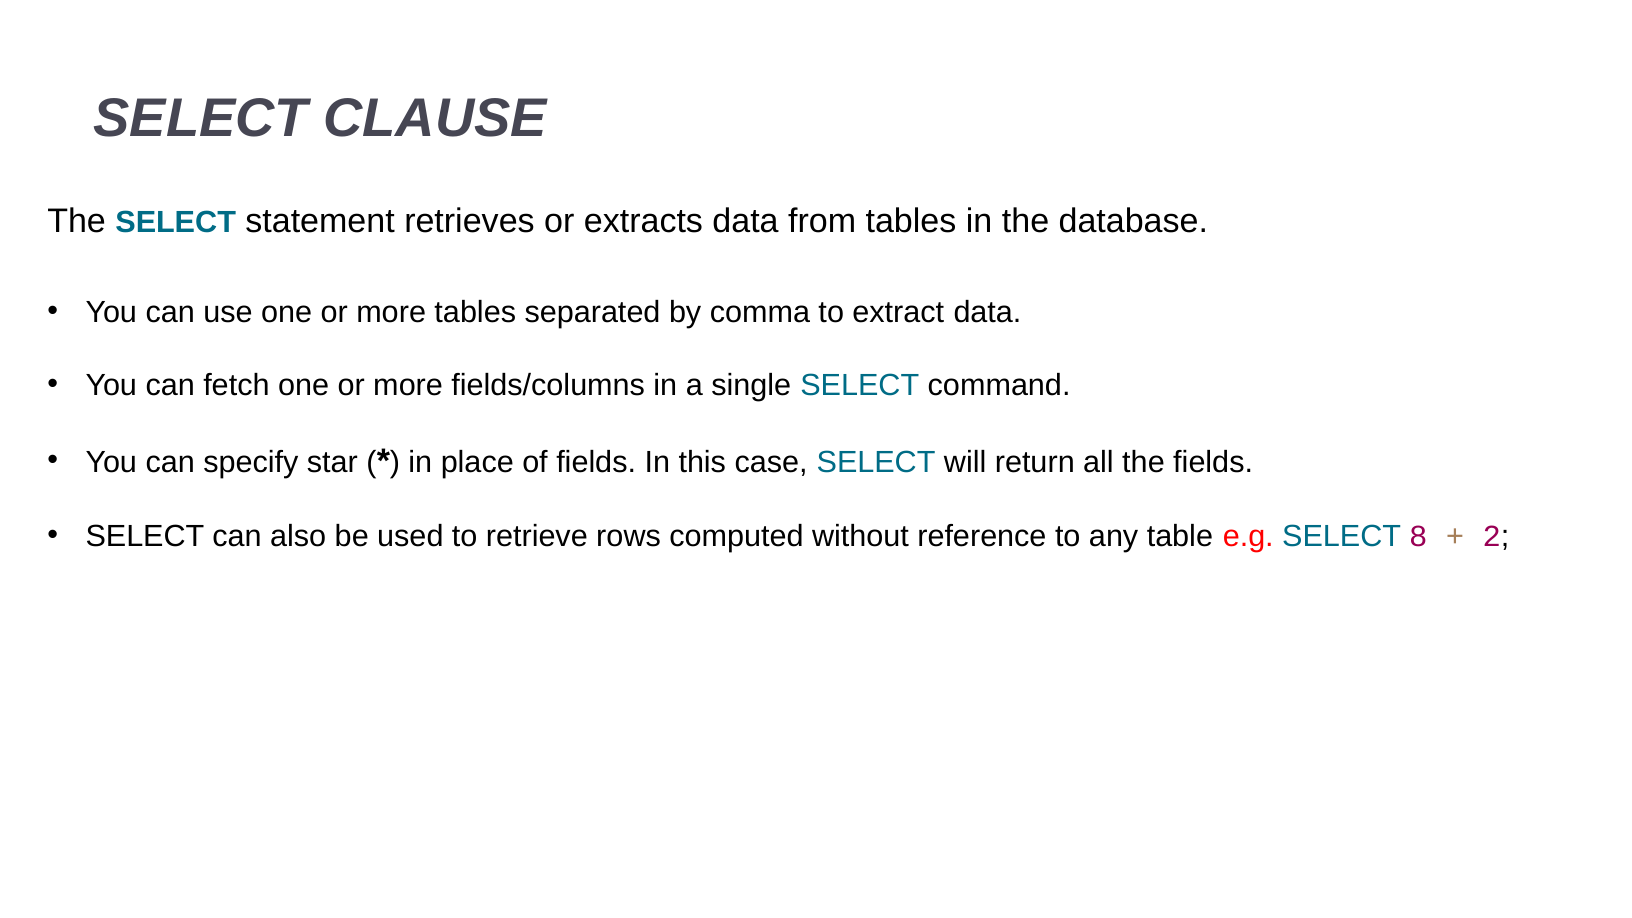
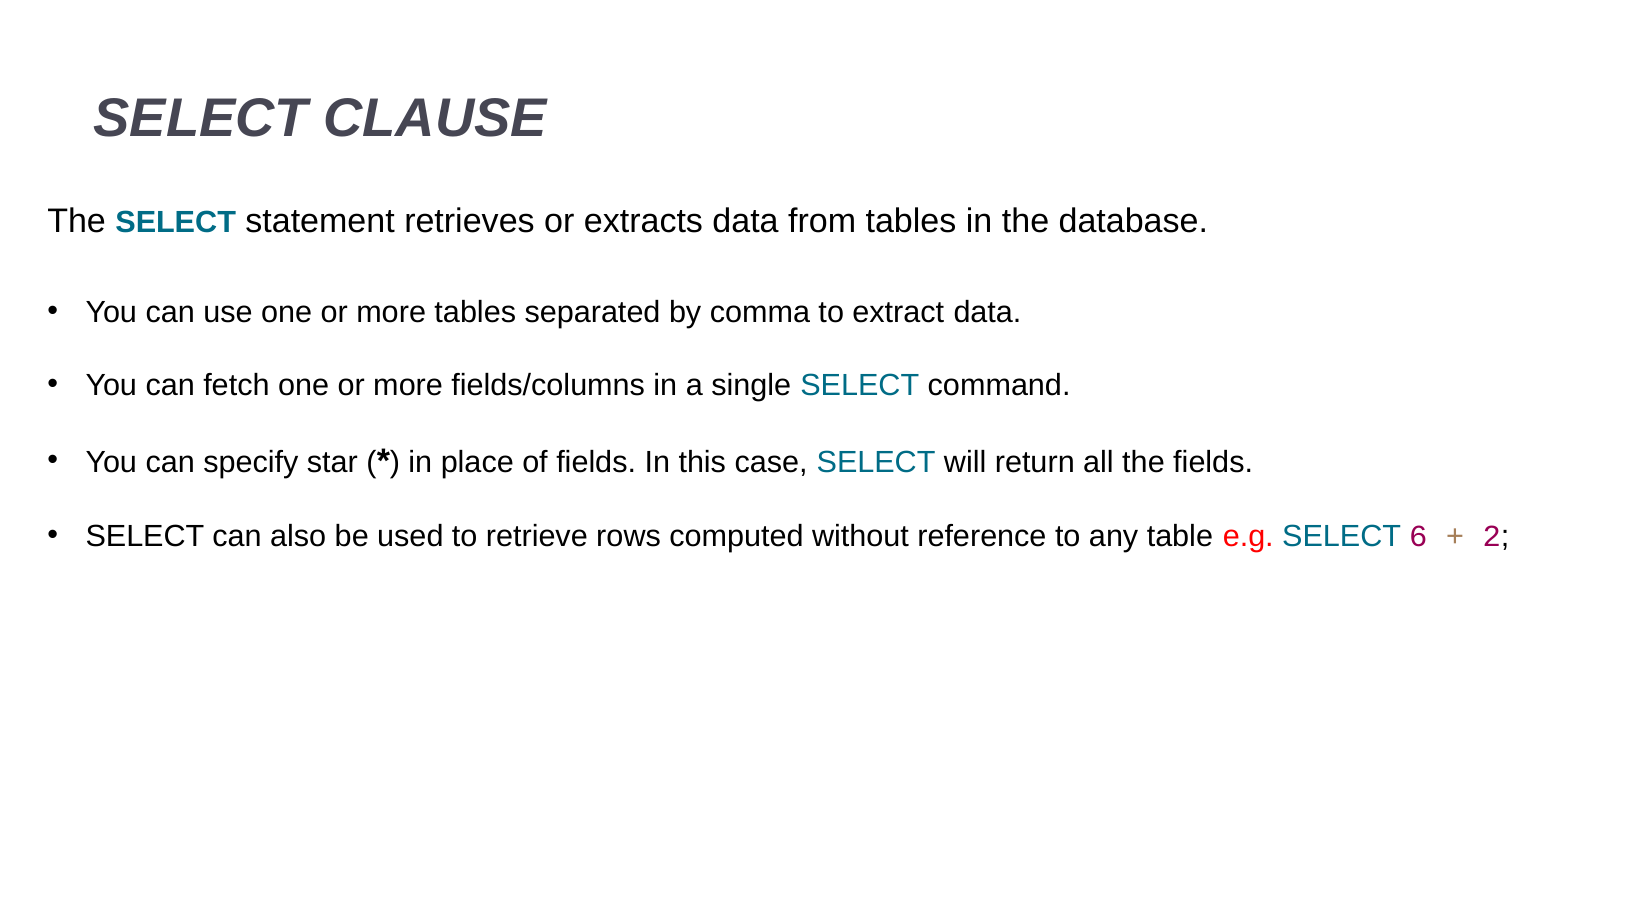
8: 8 -> 6
